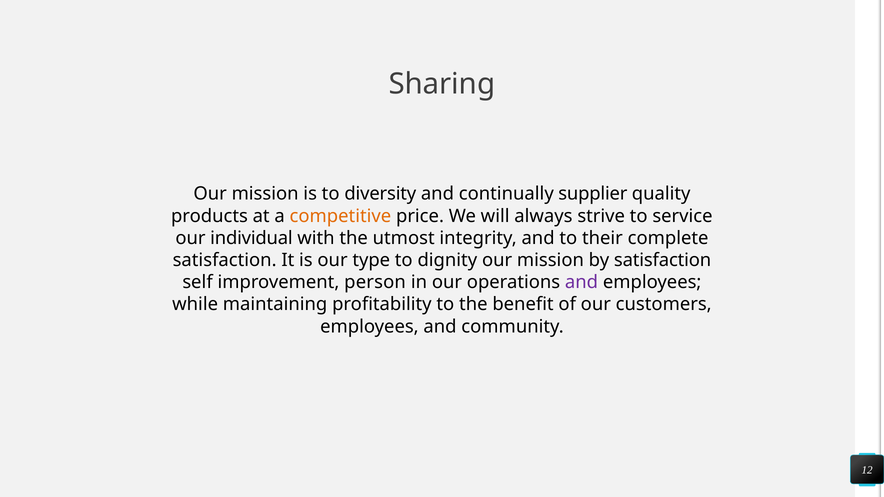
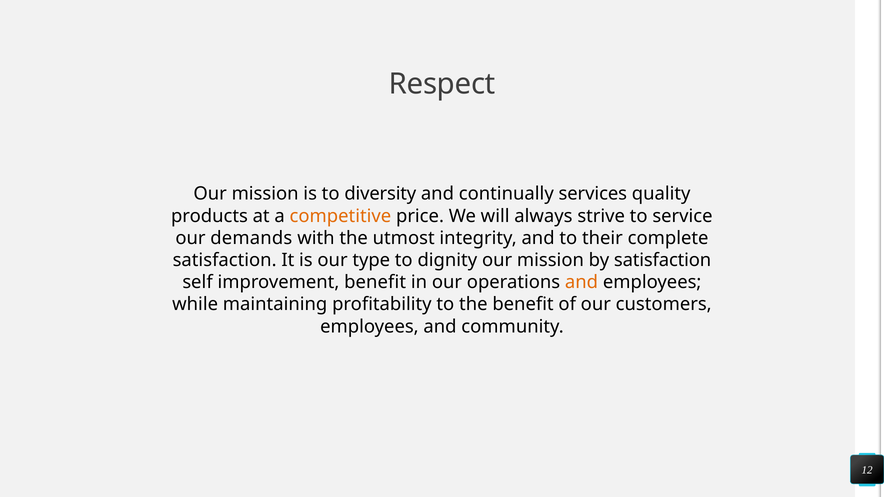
Sharing: Sharing -> Respect
supplier: supplier -> services
individual: individual -> demands
improvement person: person -> benefit
and at (582, 282) colour: purple -> orange
